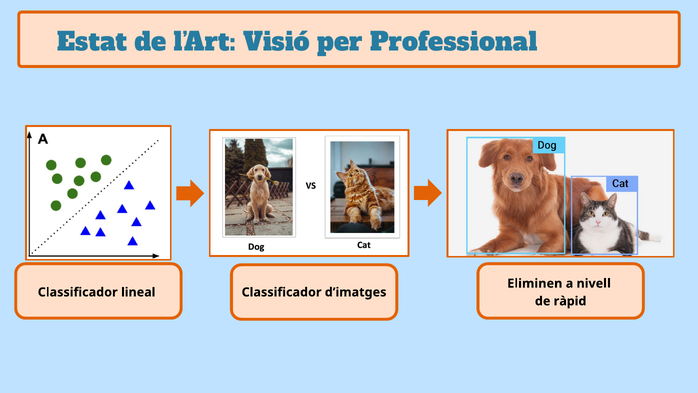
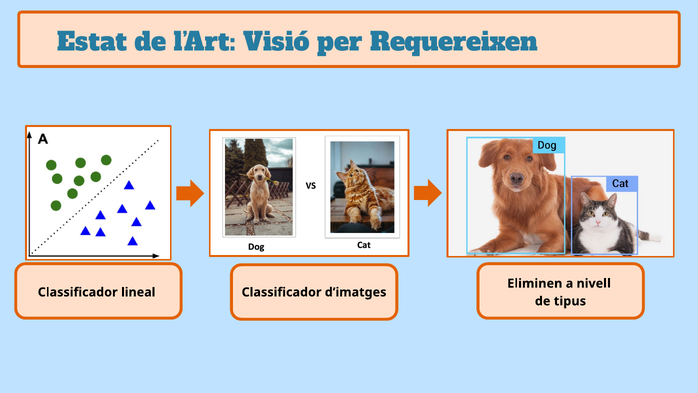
Professional: Professional -> Requereixen
ràpid: ràpid -> tipus
